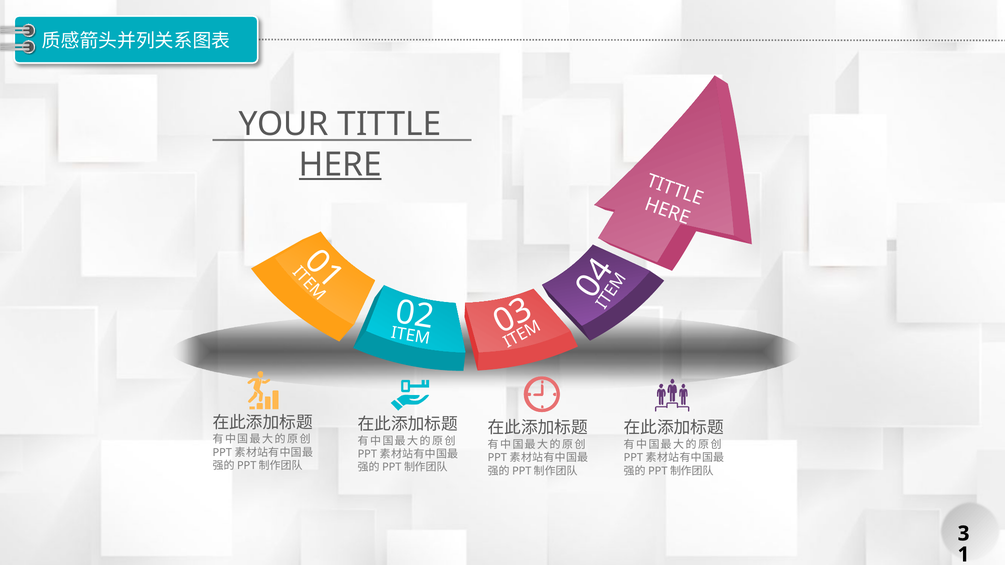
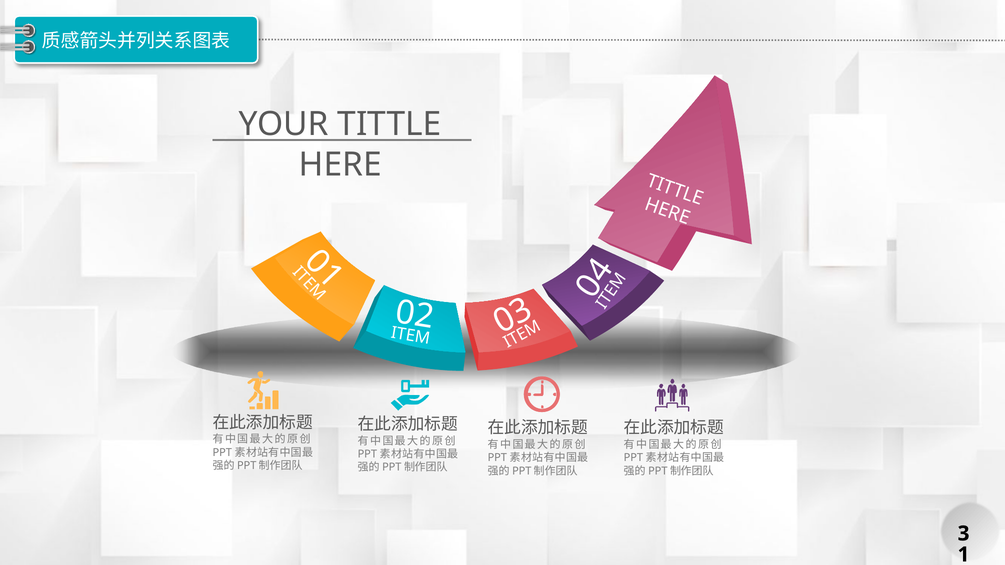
HERE underline: present -> none
